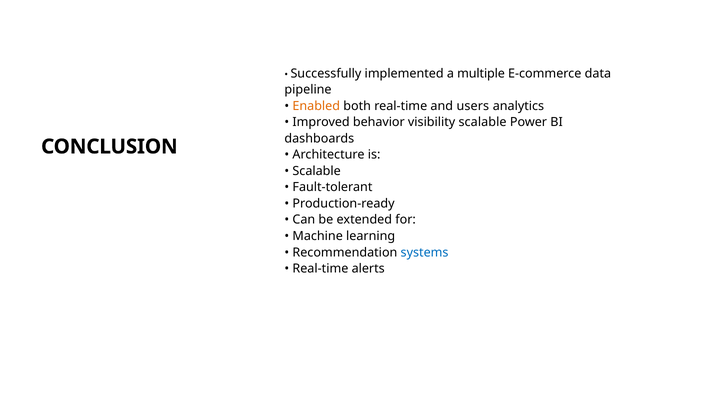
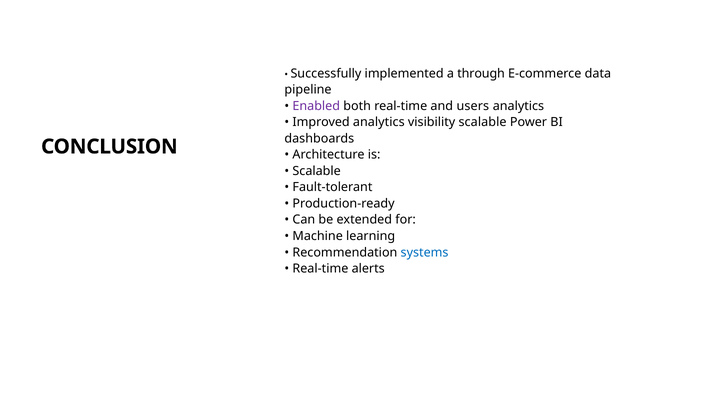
multiple: multiple -> through
Enabled colour: orange -> purple
Improved behavior: behavior -> analytics
